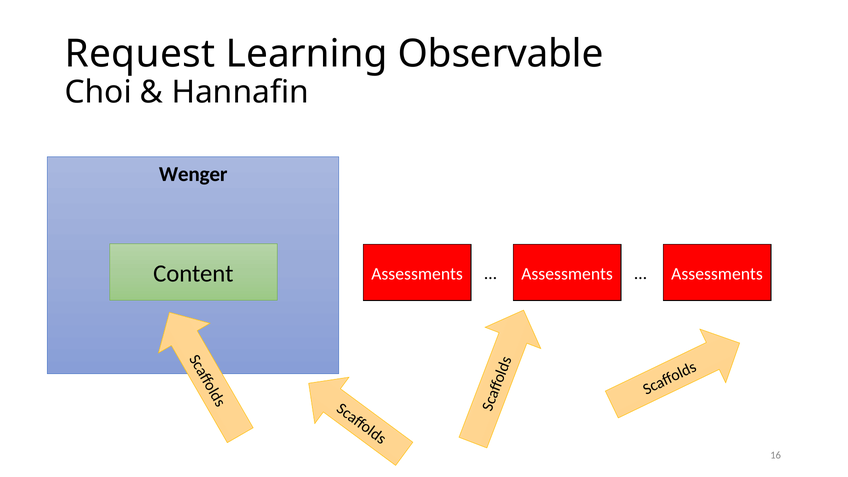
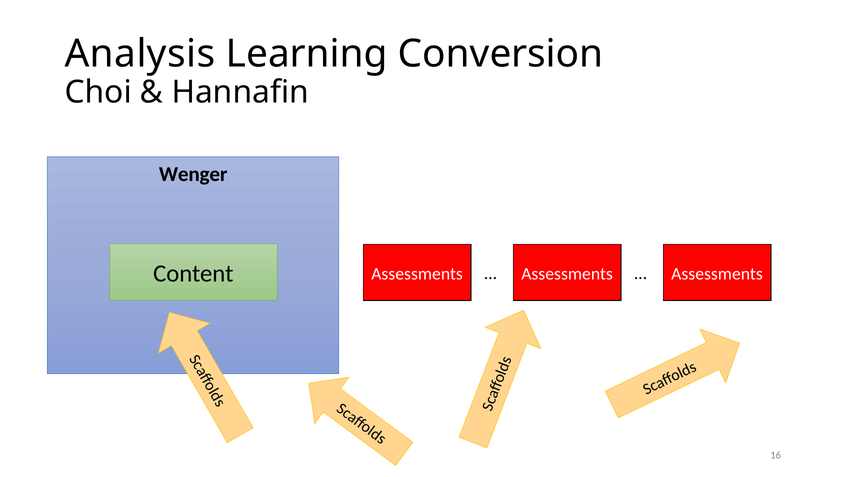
Request: Request -> Analysis
Observable: Observable -> Conversion
